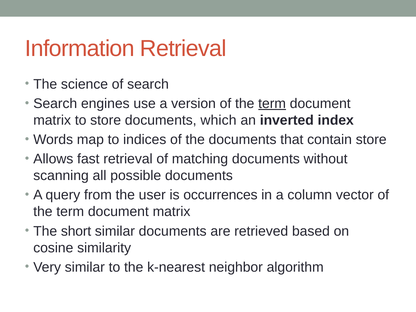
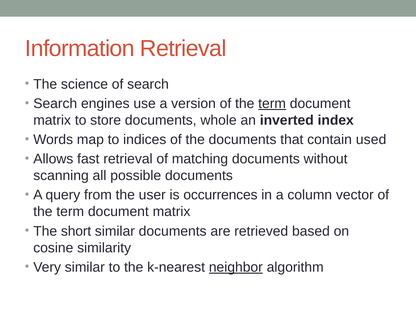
which: which -> whole
contain store: store -> used
neighbor underline: none -> present
